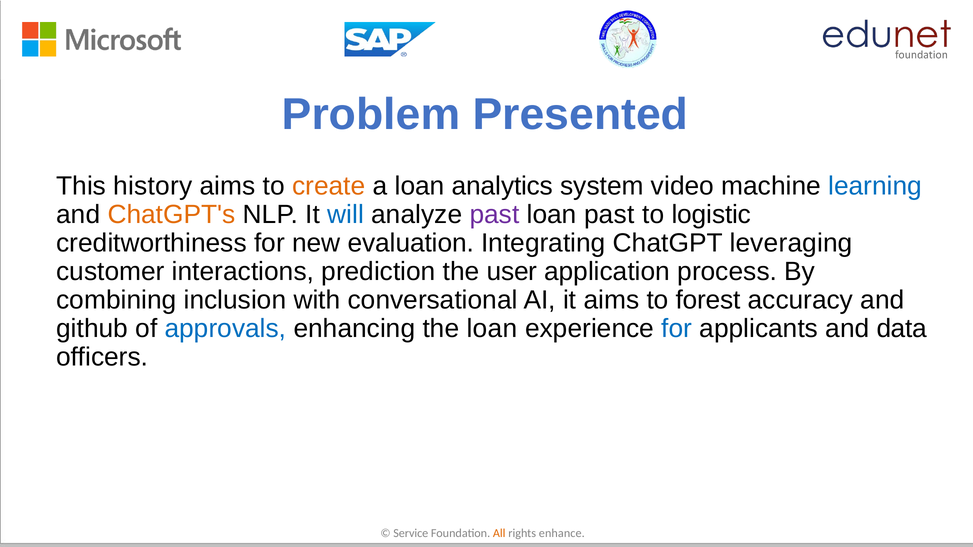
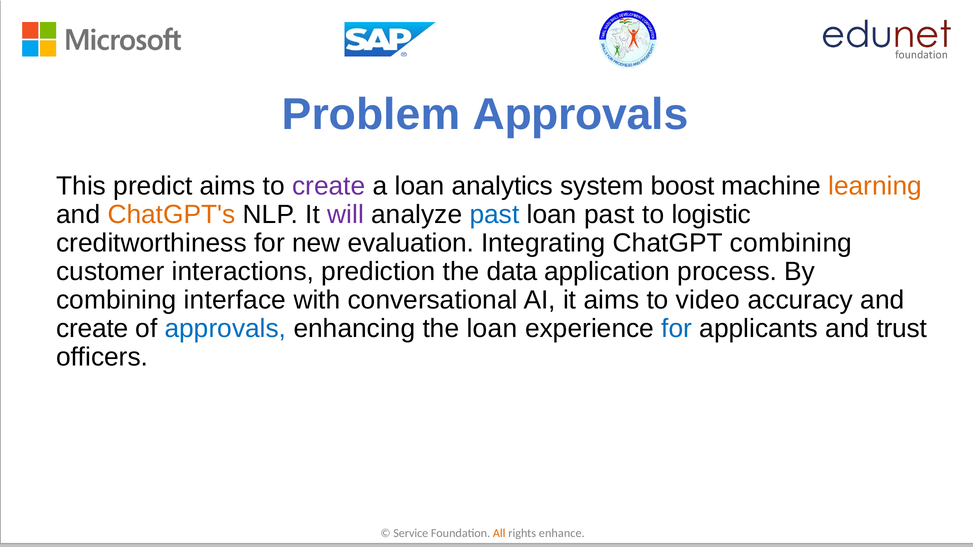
Problem Presented: Presented -> Approvals
history: history -> predict
create at (329, 186) colour: orange -> purple
video: video -> boost
learning colour: blue -> orange
will colour: blue -> purple
past at (494, 215) colour: purple -> blue
ChatGPT leveraging: leveraging -> combining
user: user -> data
inclusion: inclusion -> interface
forest: forest -> video
github at (92, 329): github -> create
data: data -> trust
